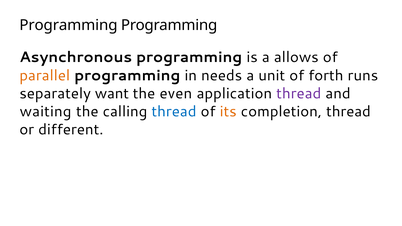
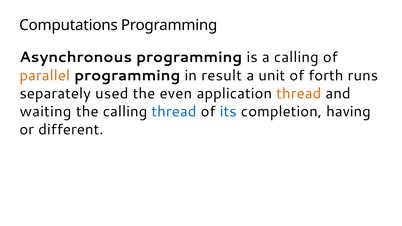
Programming at (68, 25): Programming -> Computations
a allows: allows -> calling
needs: needs -> result
want: want -> used
thread at (299, 94) colour: purple -> orange
its colour: orange -> blue
completion thread: thread -> having
